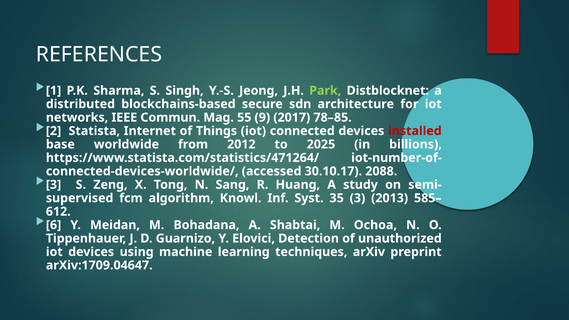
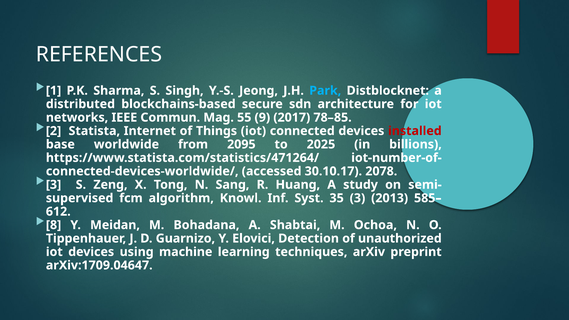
Park colour: light green -> light blue
2012: 2012 -> 2095
2088: 2088 -> 2078
6: 6 -> 8
